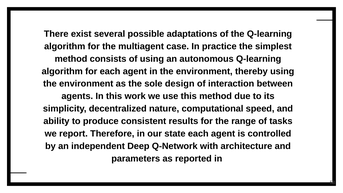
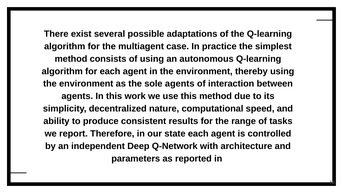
sole design: design -> agents
